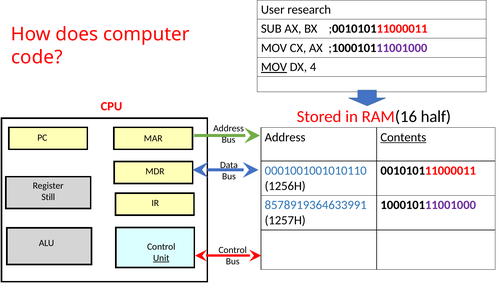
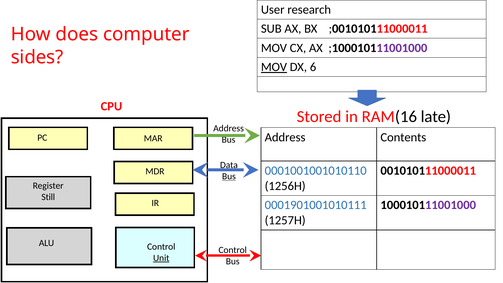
code: code -> sides
4: 4 -> 6
half: half -> late
Contents underline: present -> none
Bus at (229, 176) underline: none -> present
8578919364633991: 8578919364633991 -> 0001901001010111
